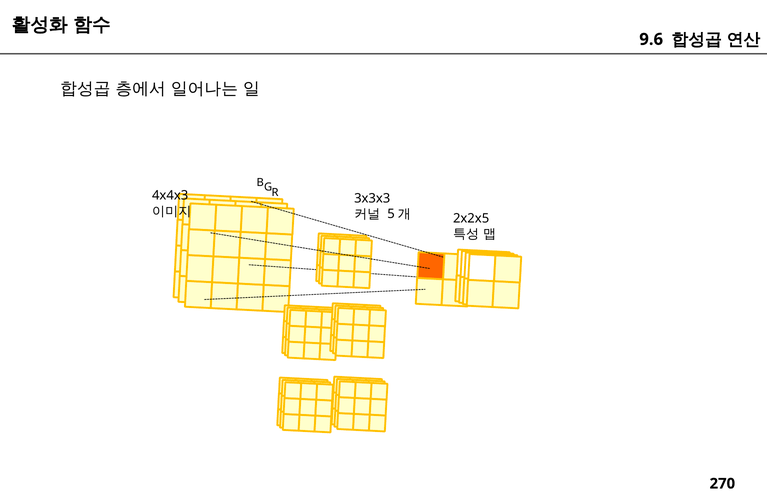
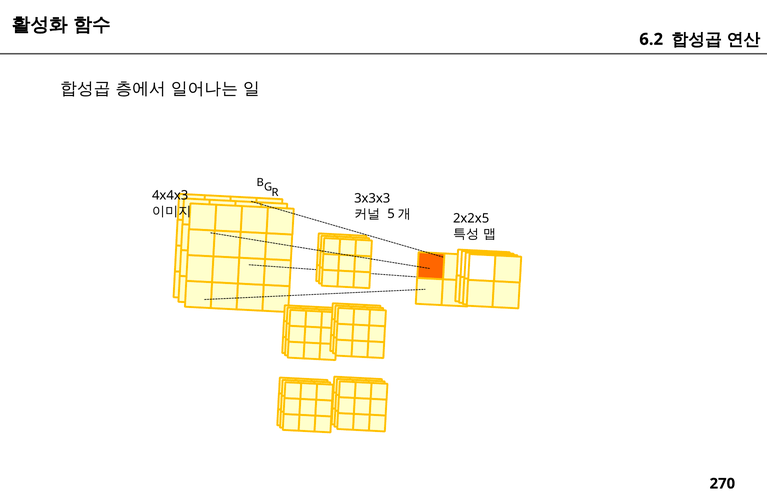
9.6: 9.6 -> 6.2
